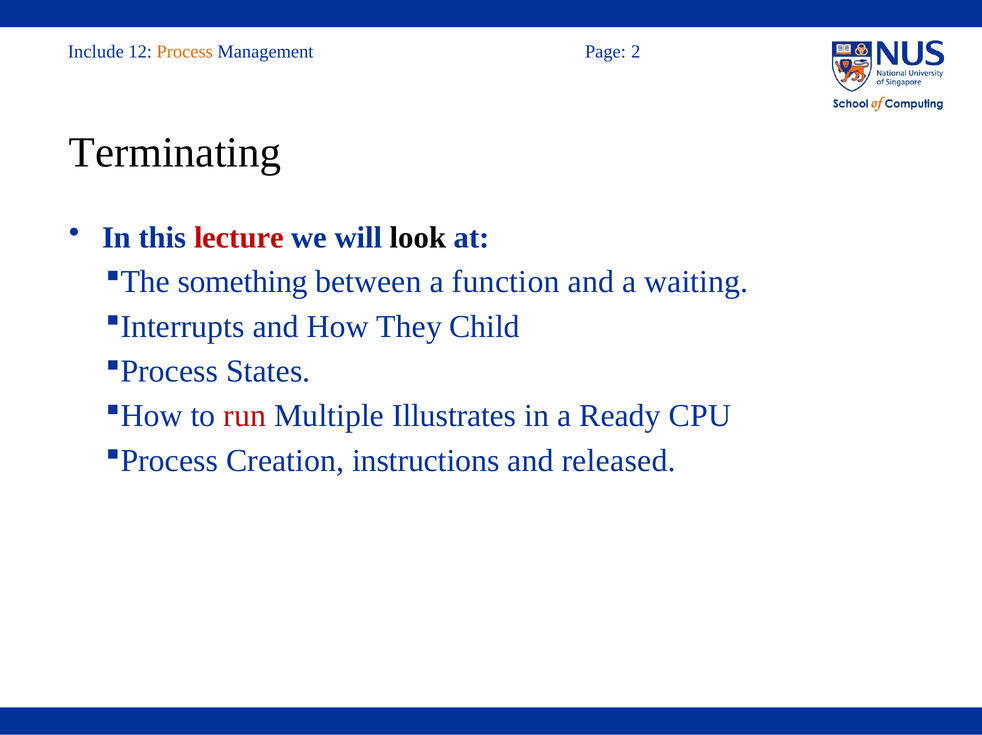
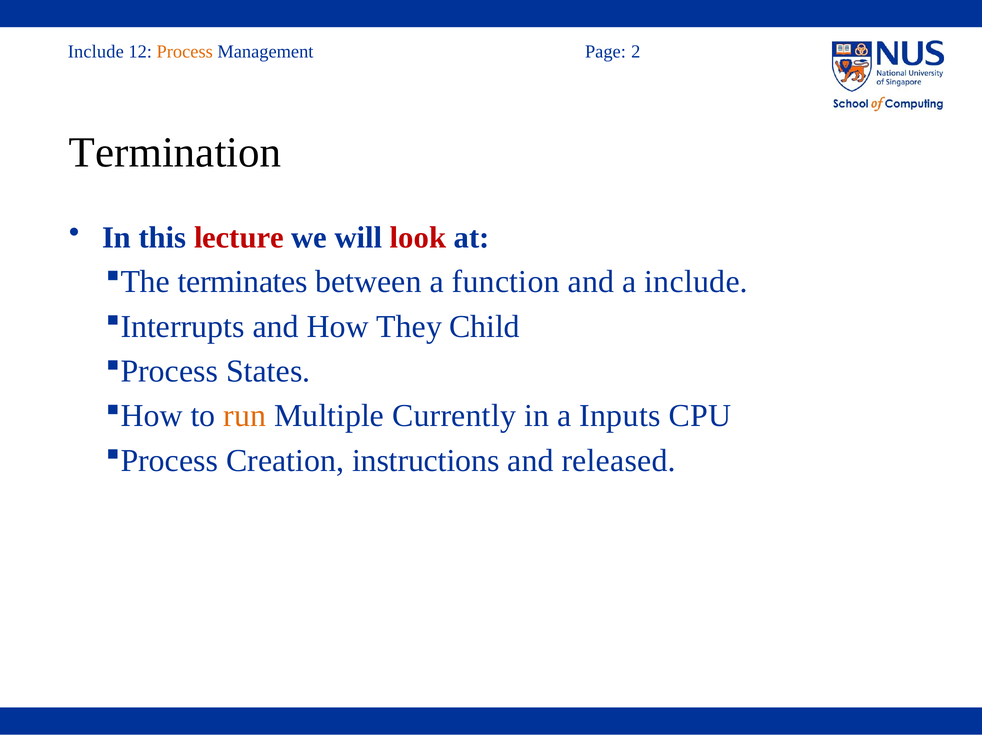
Terminating: Terminating -> Termination
look colour: black -> red
something: something -> terminates
a waiting: waiting -> include
run colour: red -> orange
Illustrates: Illustrates -> Currently
Ready: Ready -> Inputs
